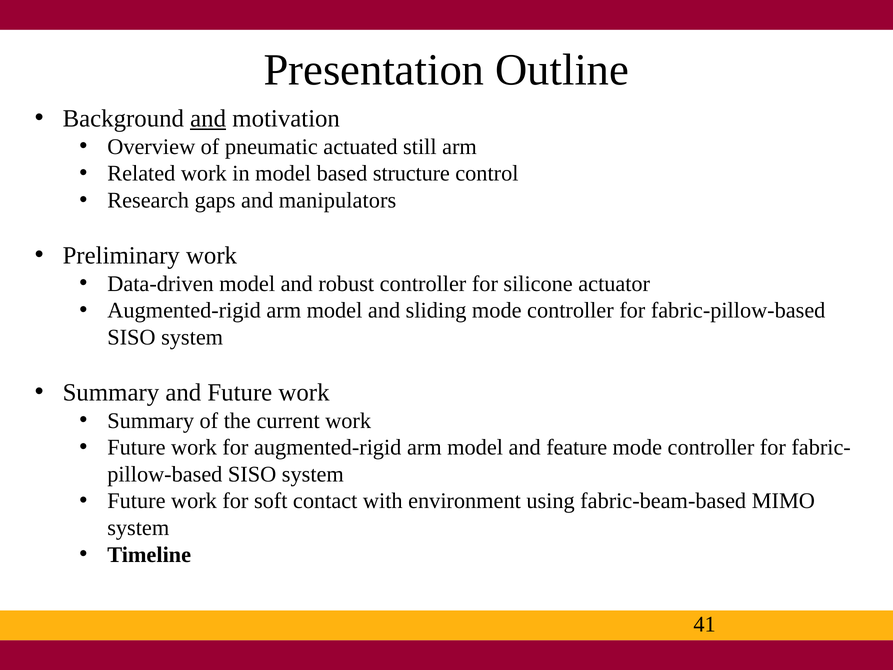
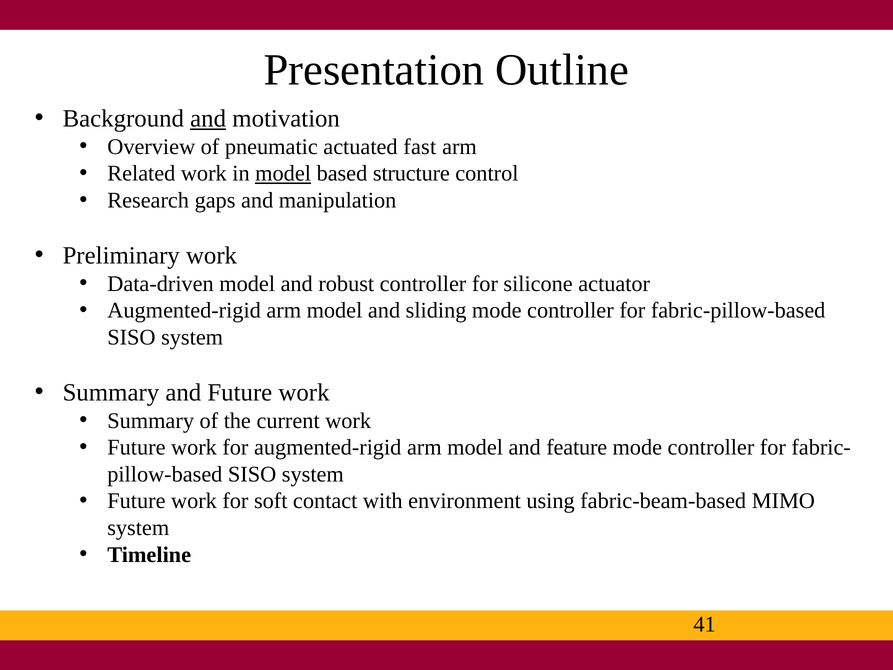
still: still -> fast
model at (283, 173) underline: none -> present
manipulators: manipulators -> manipulation
